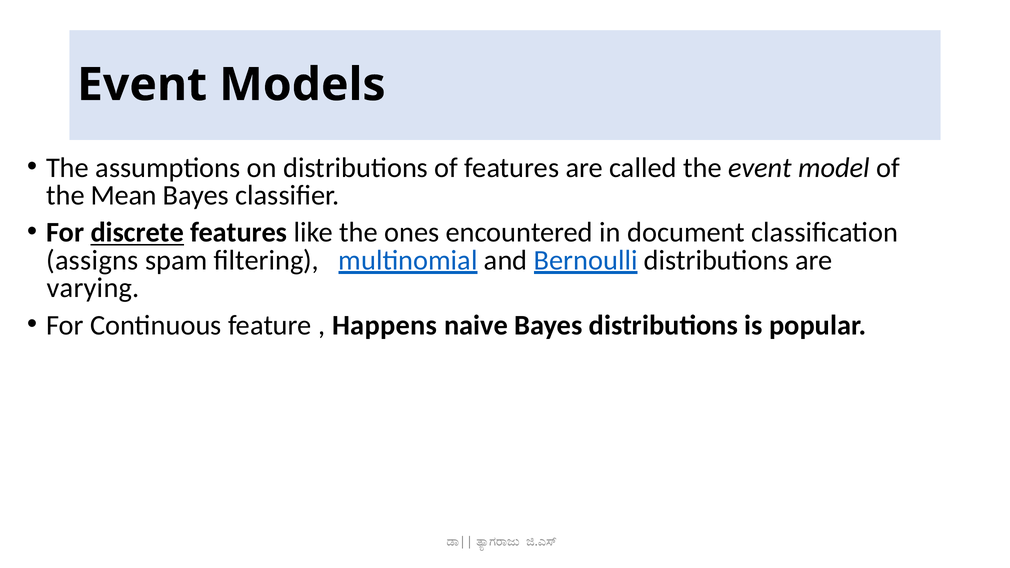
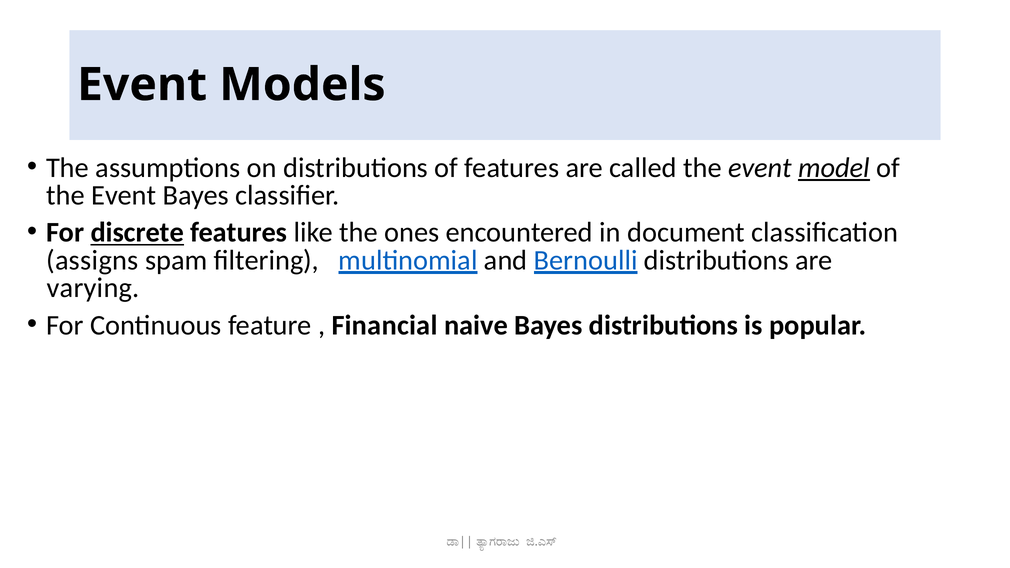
model underline: none -> present
Mean at (124, 195): Mean -> Event
Happens: Happens -> Financial
